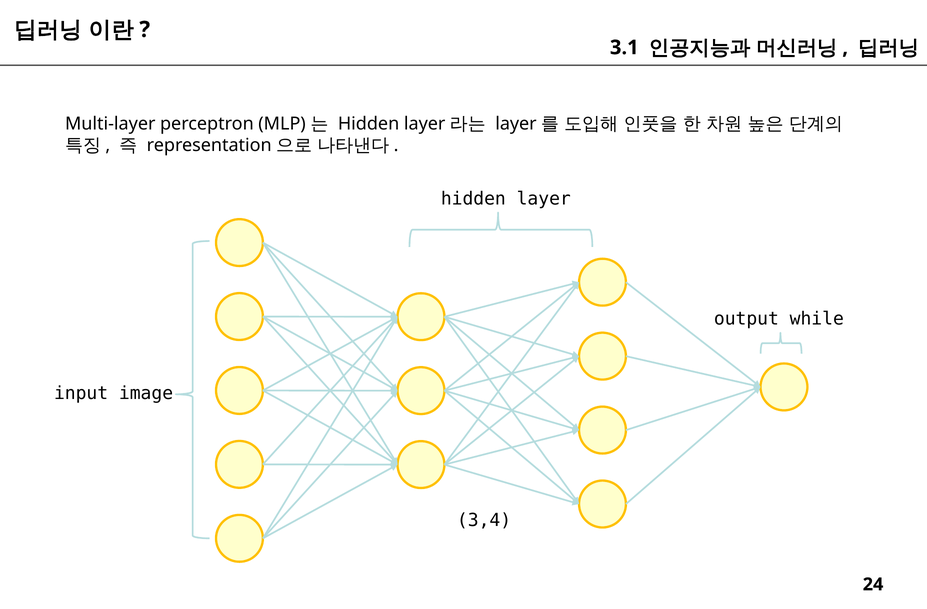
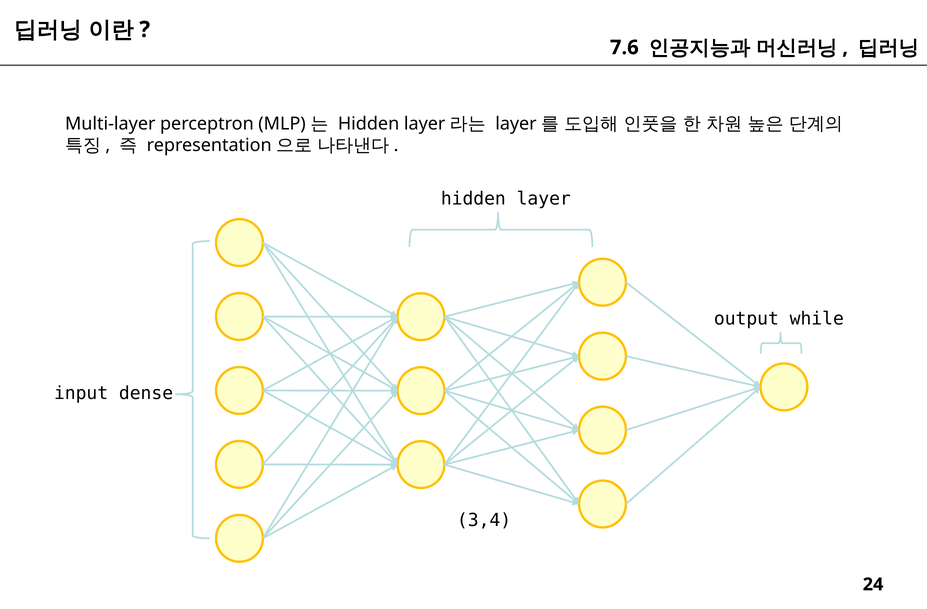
3.1: 3.1 -> 7.6
image: image -> dense
